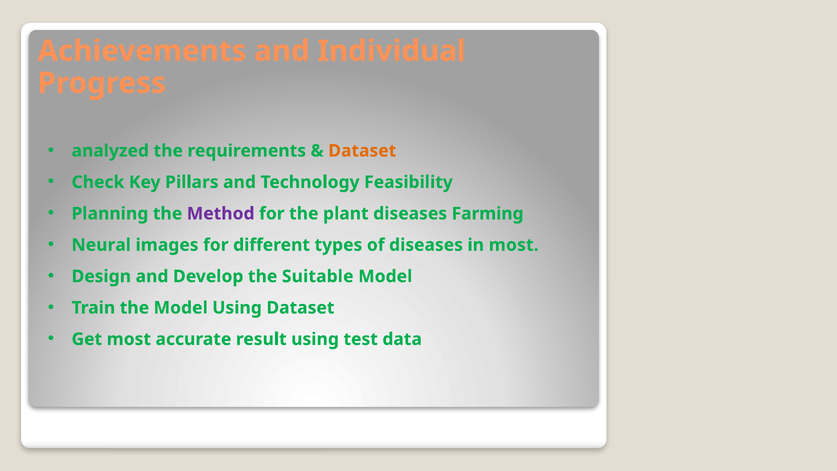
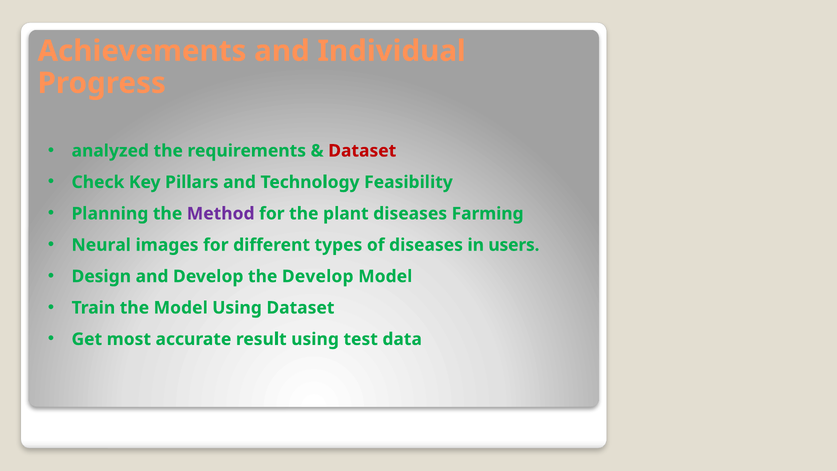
Dataset at (362, 151) colour: orange -> red
in most: most -> users
the Suitable: Suitable -> Develop
